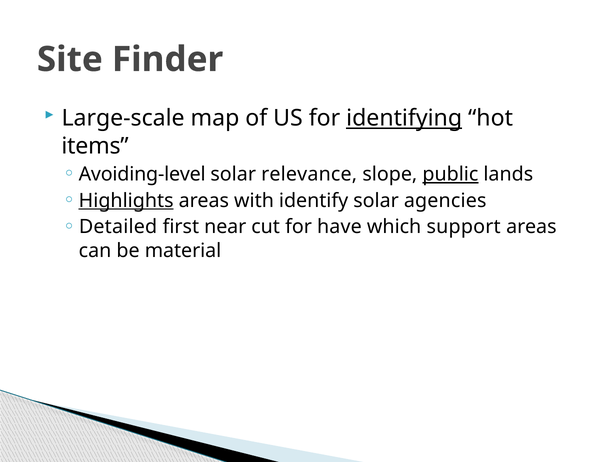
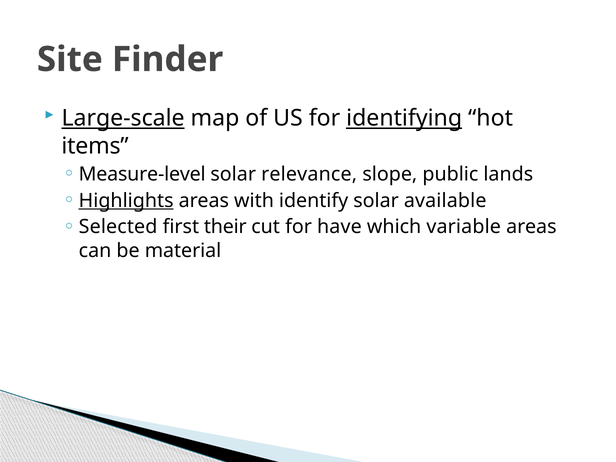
Large-scale underline: none -> present
Avoiding-level: Avoiding-level -> Measure-level
public underline: present -> none
agencies: agencies -> available
Detailed: Detailed -> Selected
near: near -> their
support: support -> variable
